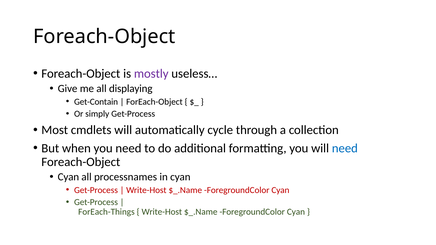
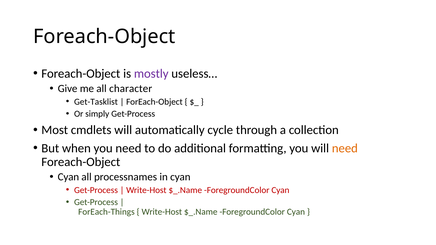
displaying: displaying -> character
Get-Contain: Get-Contain -> Get-Tasklist
need at (345, 148) colour: blue -> orange
